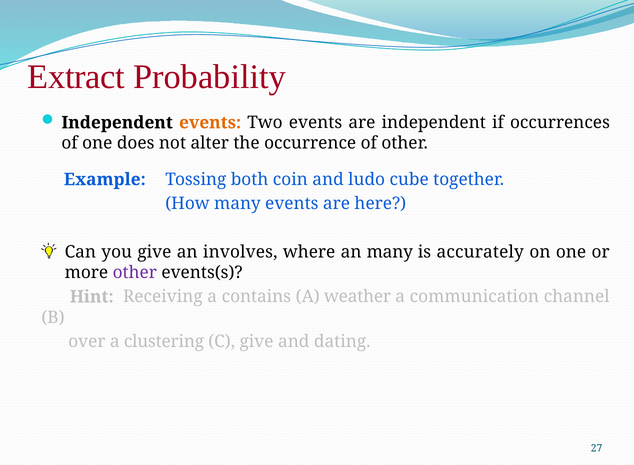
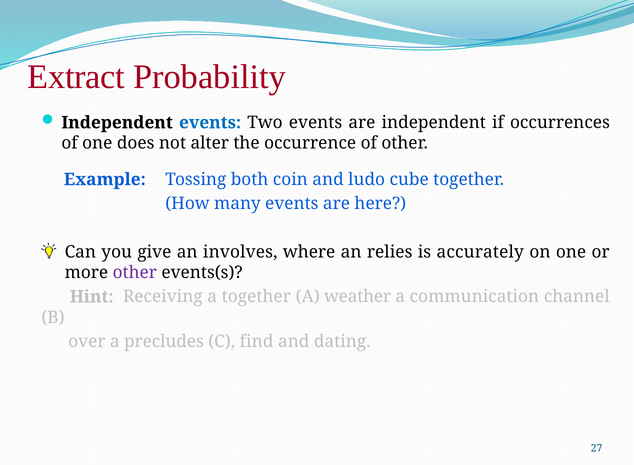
events at (210, 122) colour: orange -> blue
an many: many -> relies
a contains: contains -> together
clustering: clustering -> precludes
C give: give -> find
